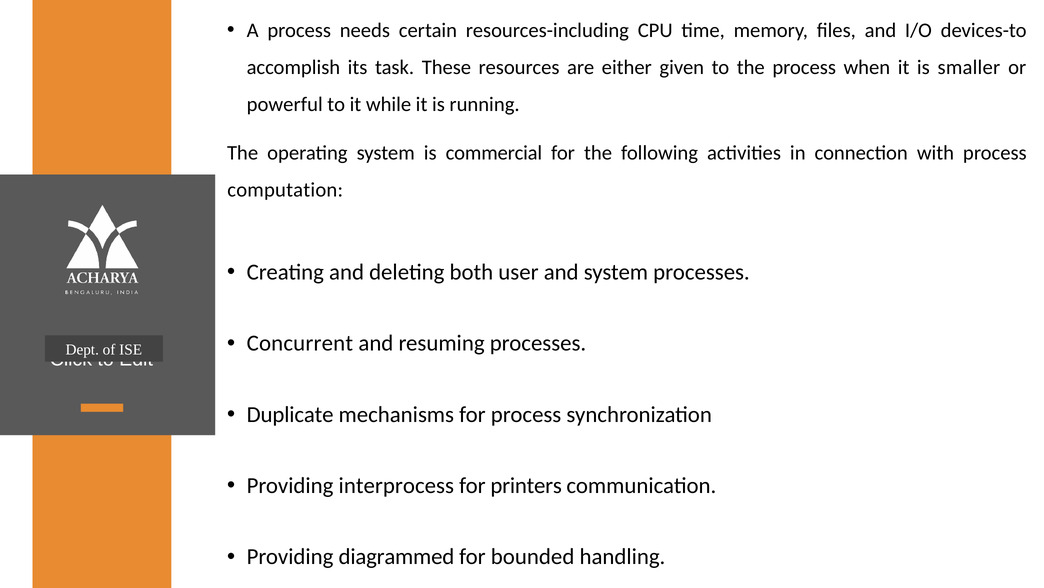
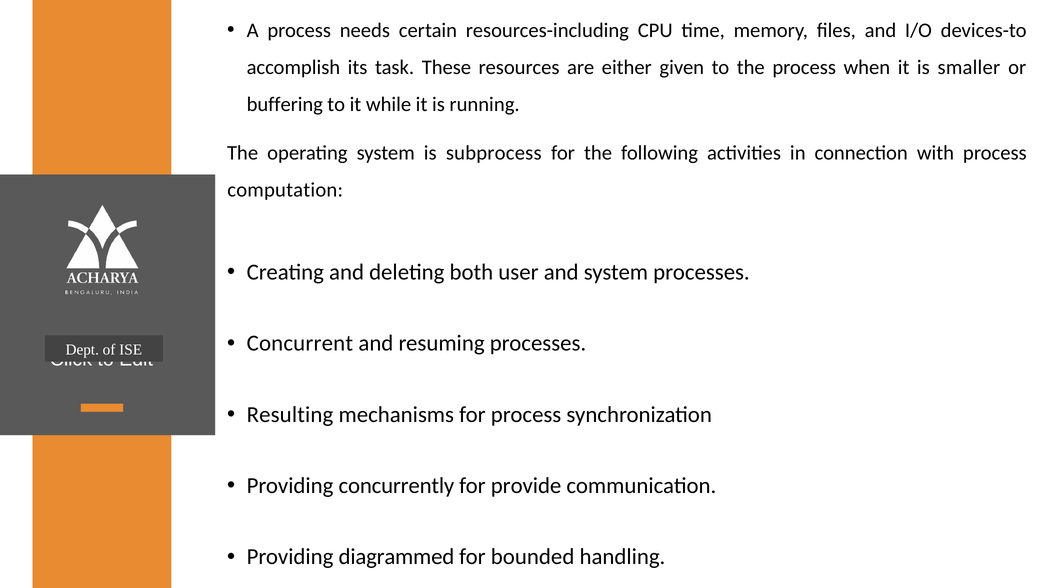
powerful: powerful -> buffering
commercial: commercial -> subprocess
Duplicate: Duplicate -> Resulting
interprocess: interprocess -> concurrently
printers: printers -> provide
